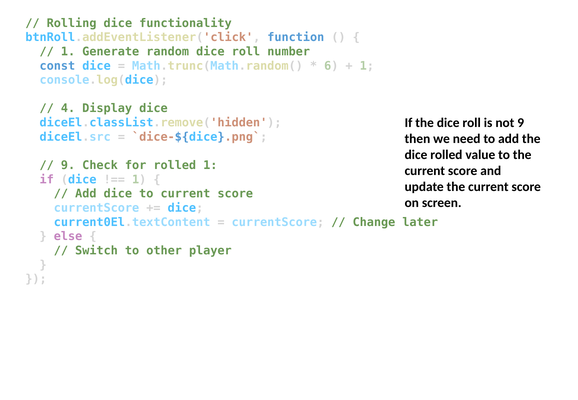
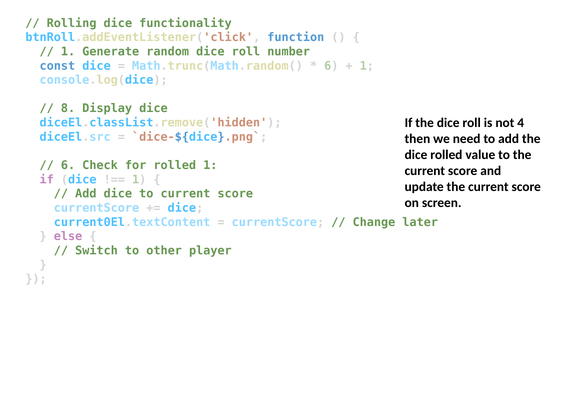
4: 4 -> 8
not 9: 9 -> 4
9 at (68, 165): 9 -> 6
